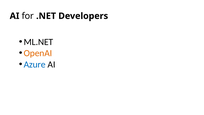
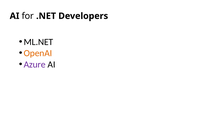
Azure colour: blue -> purple
